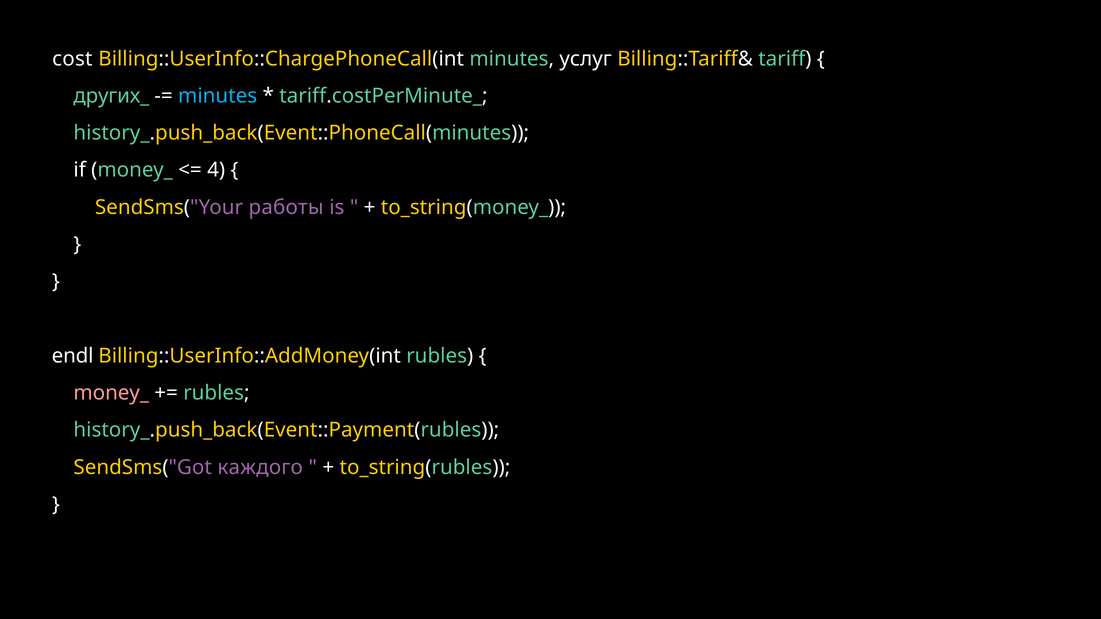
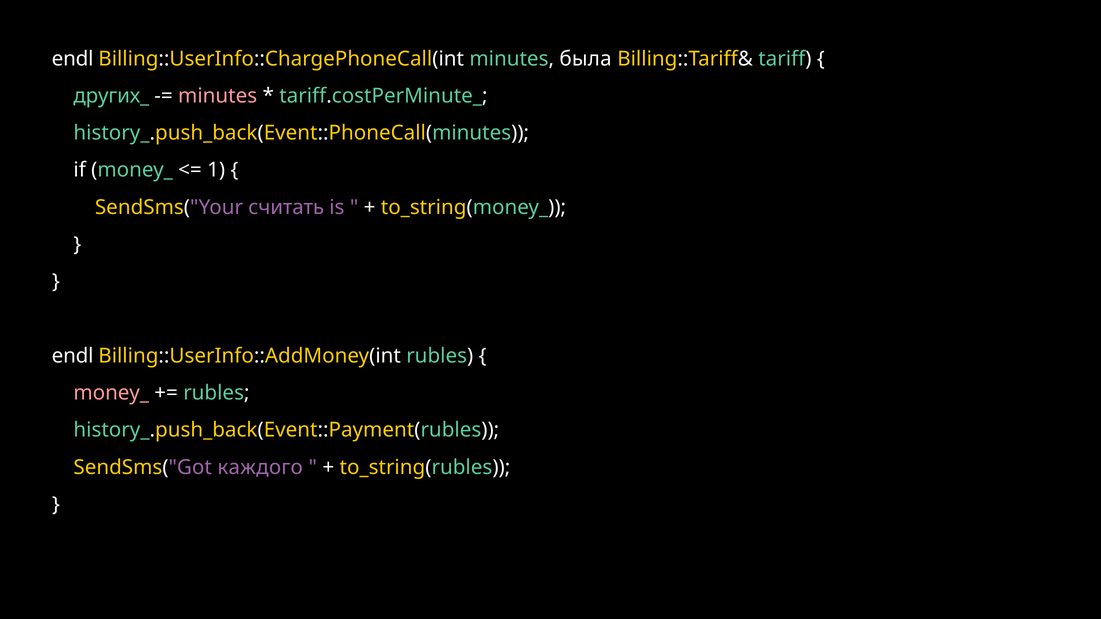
cost at (72, 59): cost -> endl
услуг: услуг -> была
minutes at (218, 96) colour: light blue -> pink
4: 4 -> 1
работы: работы -> считать
